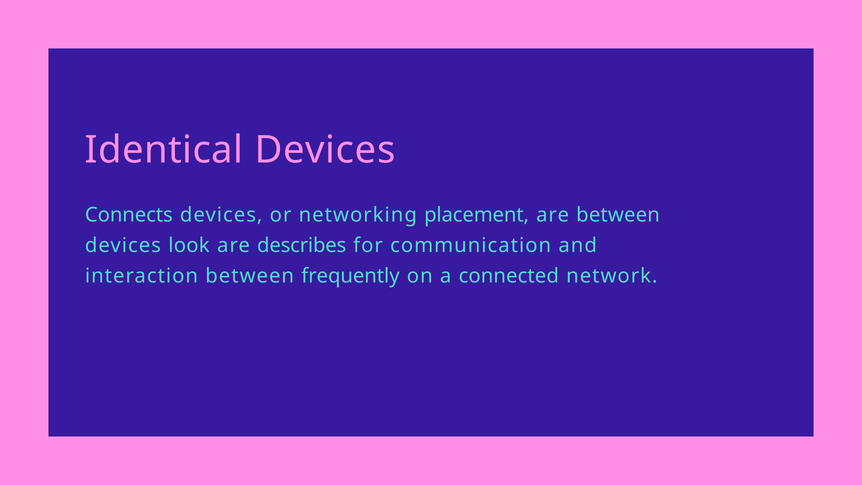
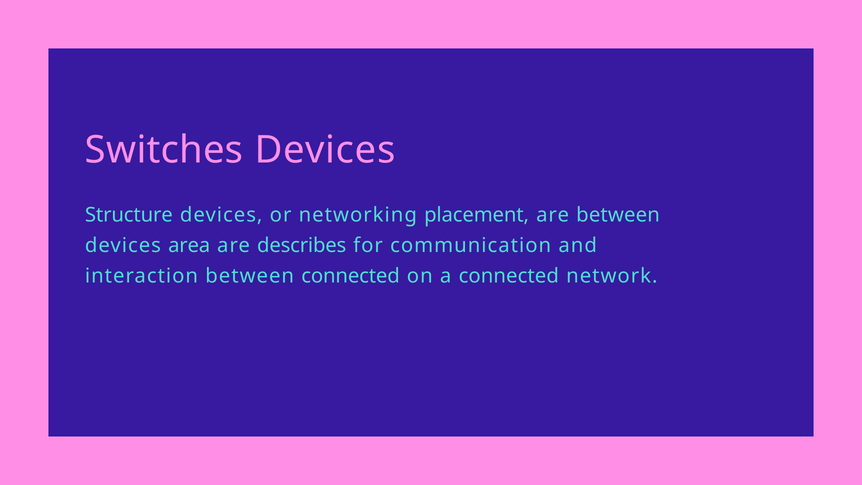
Identical: Identical -> Switches
Connects: Connects -> Structure
look: look -> area
between frequently: frequently -> connected
